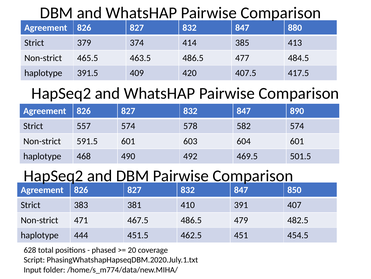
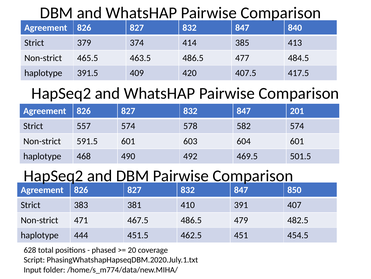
880: 880 -> 840
890: 890 -> 201
